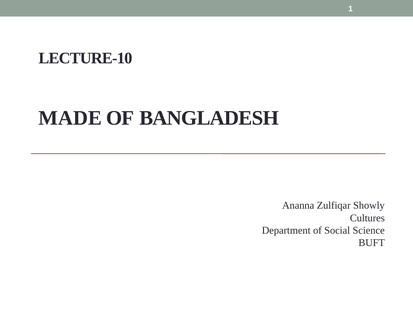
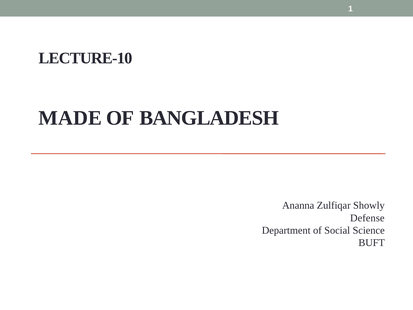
Cultures: Cultures -> Defense
